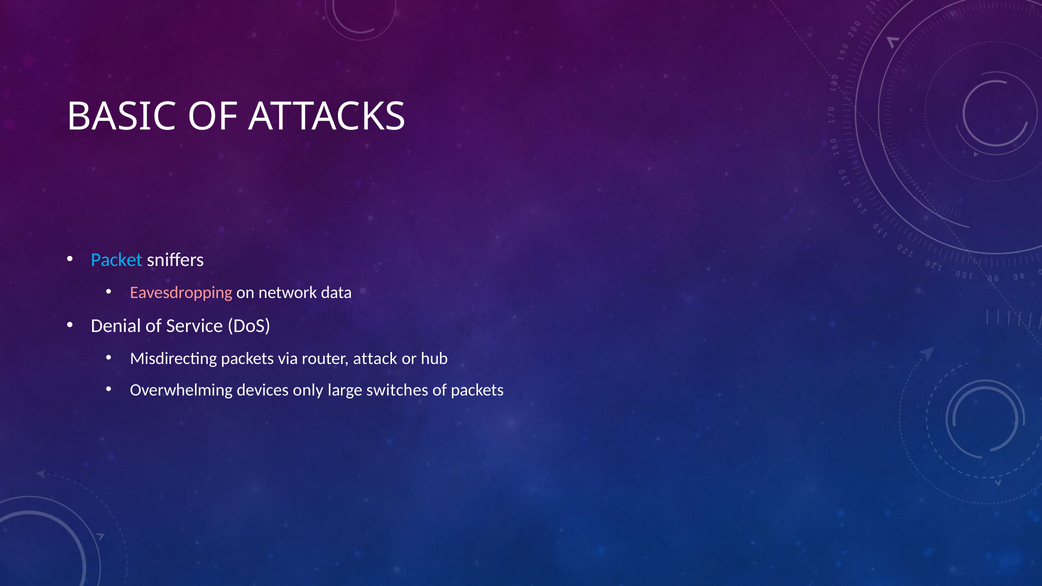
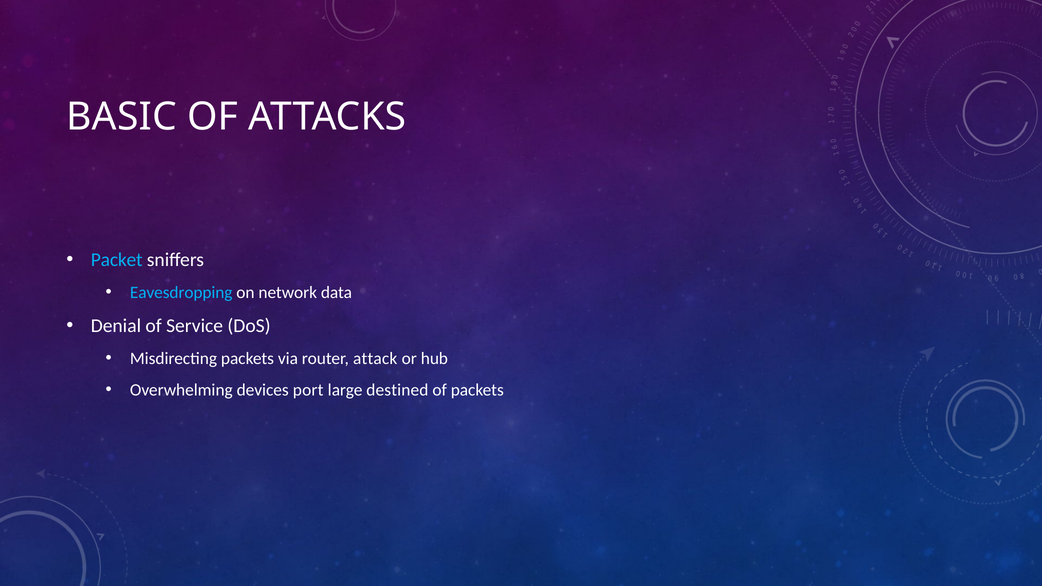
Eavesdropping colour: pink -> light blue
only: only -> port
switches: switches -> destined
